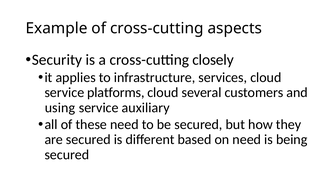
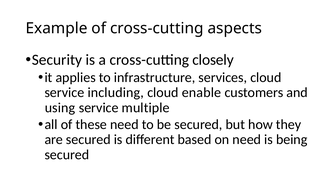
platforms: platforms -> including
several: several -> enable
auxiliary: auxiliary -> multiple
